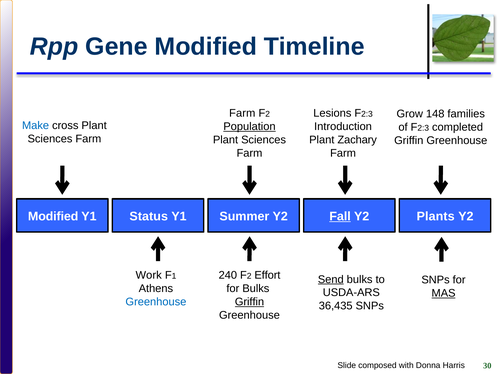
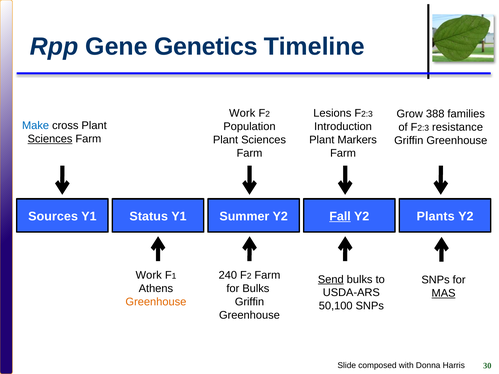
Gene Modified: Modified -> Genetics
Farm at (242, 113): Farm -> Work
148: 148 -> 388
Population underline: present -> none
completed: completed -> resistance
Sciences at (50, 139) underline: none -> present
Zachary: Zachary -> Markers
Modified at (53, 216): Modified -> Sources
Effort at (267, 275): Effort -> Farm
Greenhouse at (156, 302) colour: blue -> orange
Griffin at (249, 302) underline: present -> none
36,435: 36,435 -> 50,100
